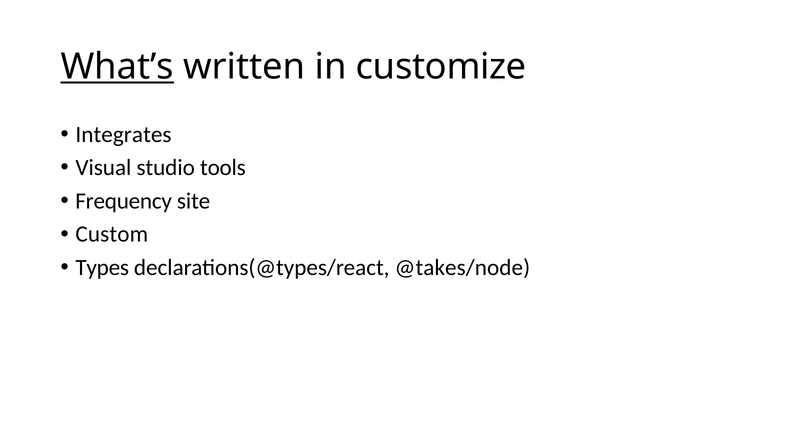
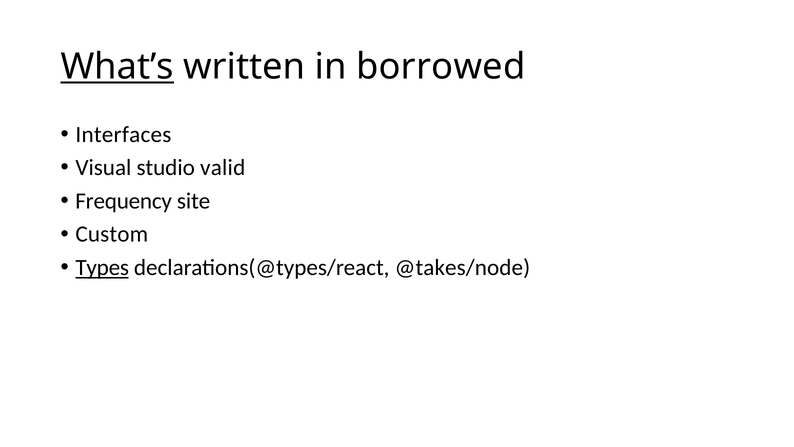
customize: customize -> borrowed
Integrates: Integrates -> Interfaces
tools: tools -> valid
Types underline: none -> present
